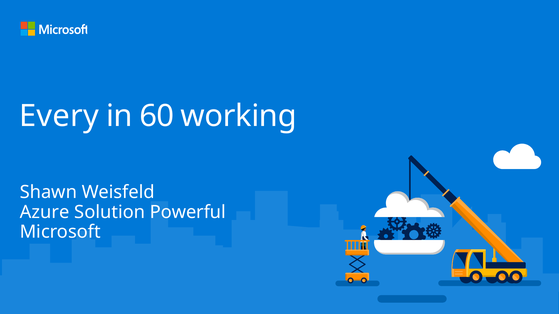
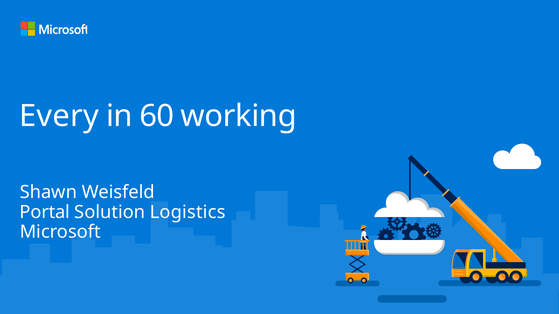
Azure: Azure -> Portal
Powerful: Powerful -> Logistics
